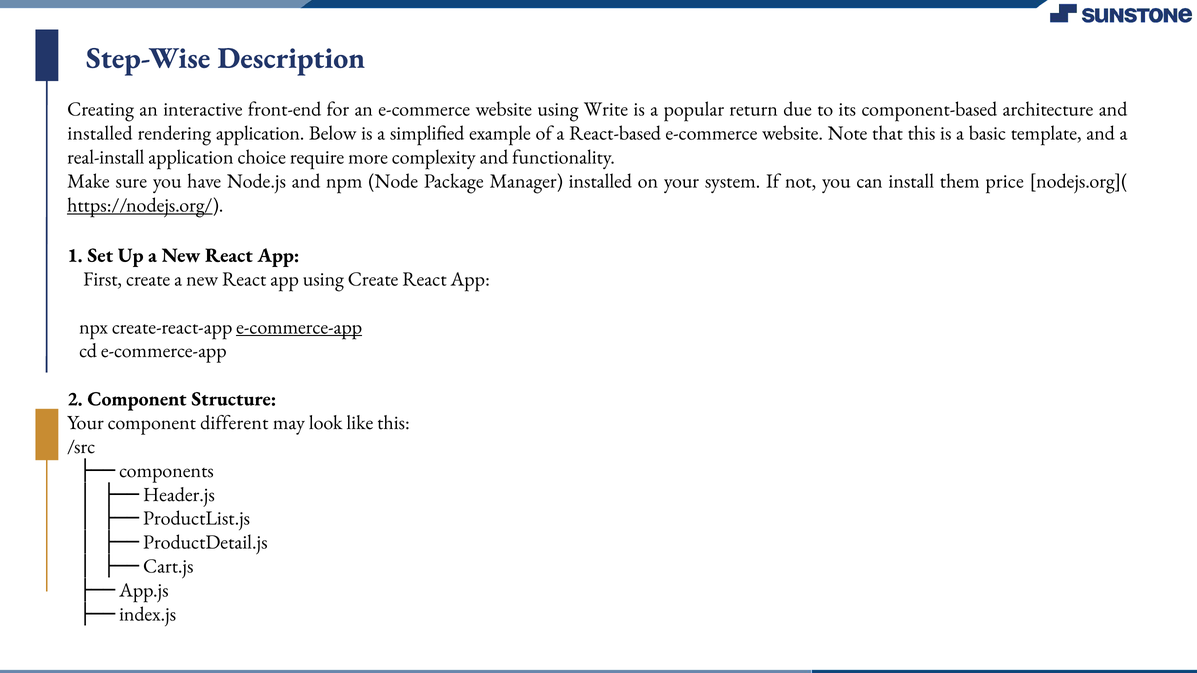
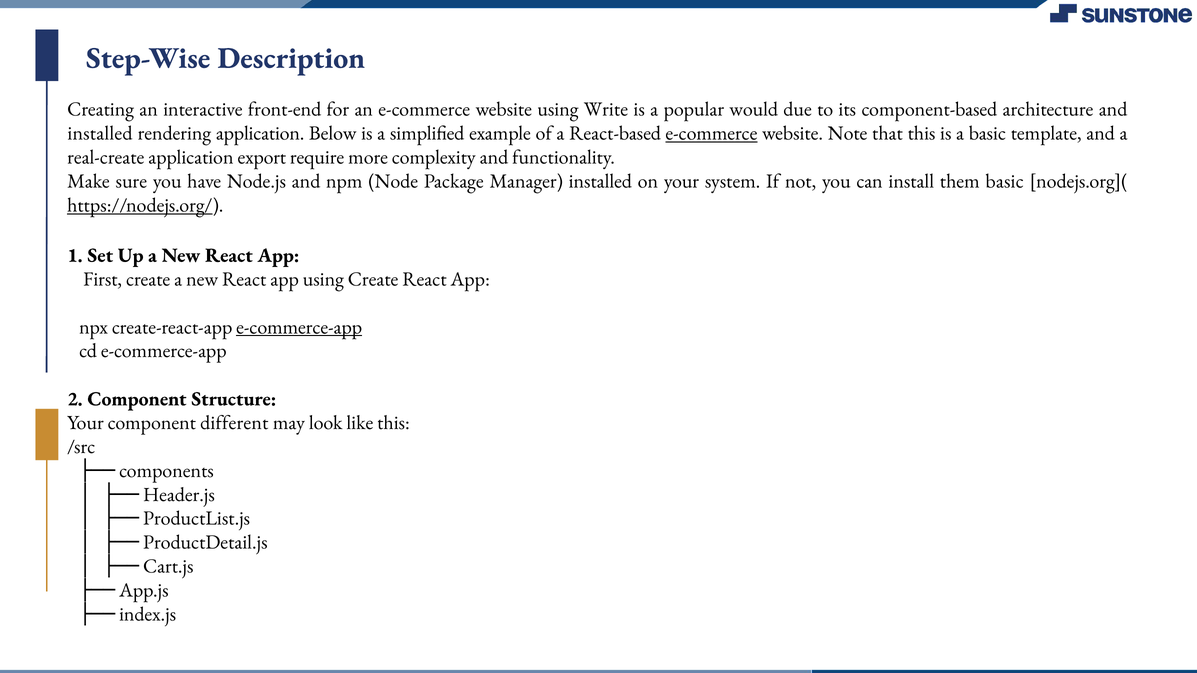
return: return -> would
e-commerce at (711, 133) underline: none -> present
real-install: real-install -> real-create
choice: choice -> export
them price: price -> basic
